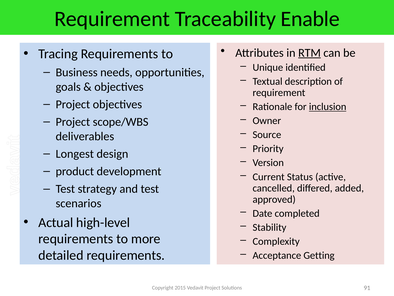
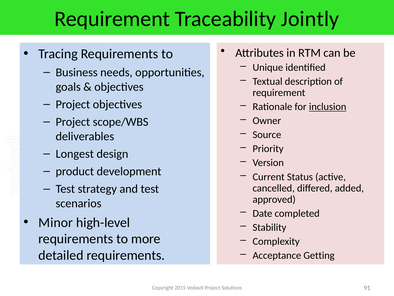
Enable: Enable -> Jointly
RTM underline: present -> none
Actual: Actual -> Minor
